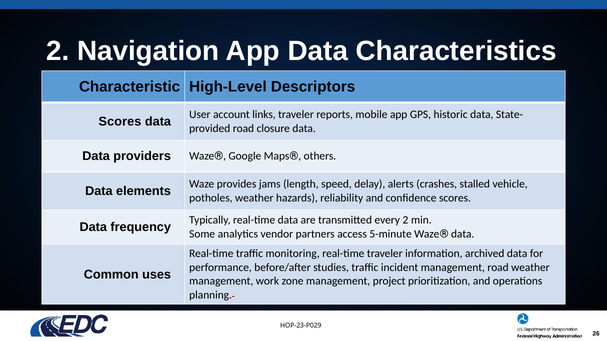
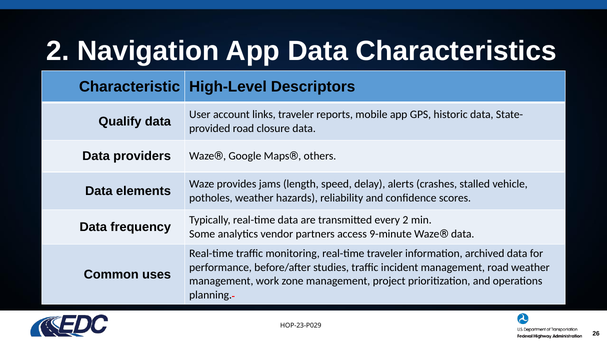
Scores at (120, 122): Scores -> Qualify
5-minute: 5-minute -> 9-minute
